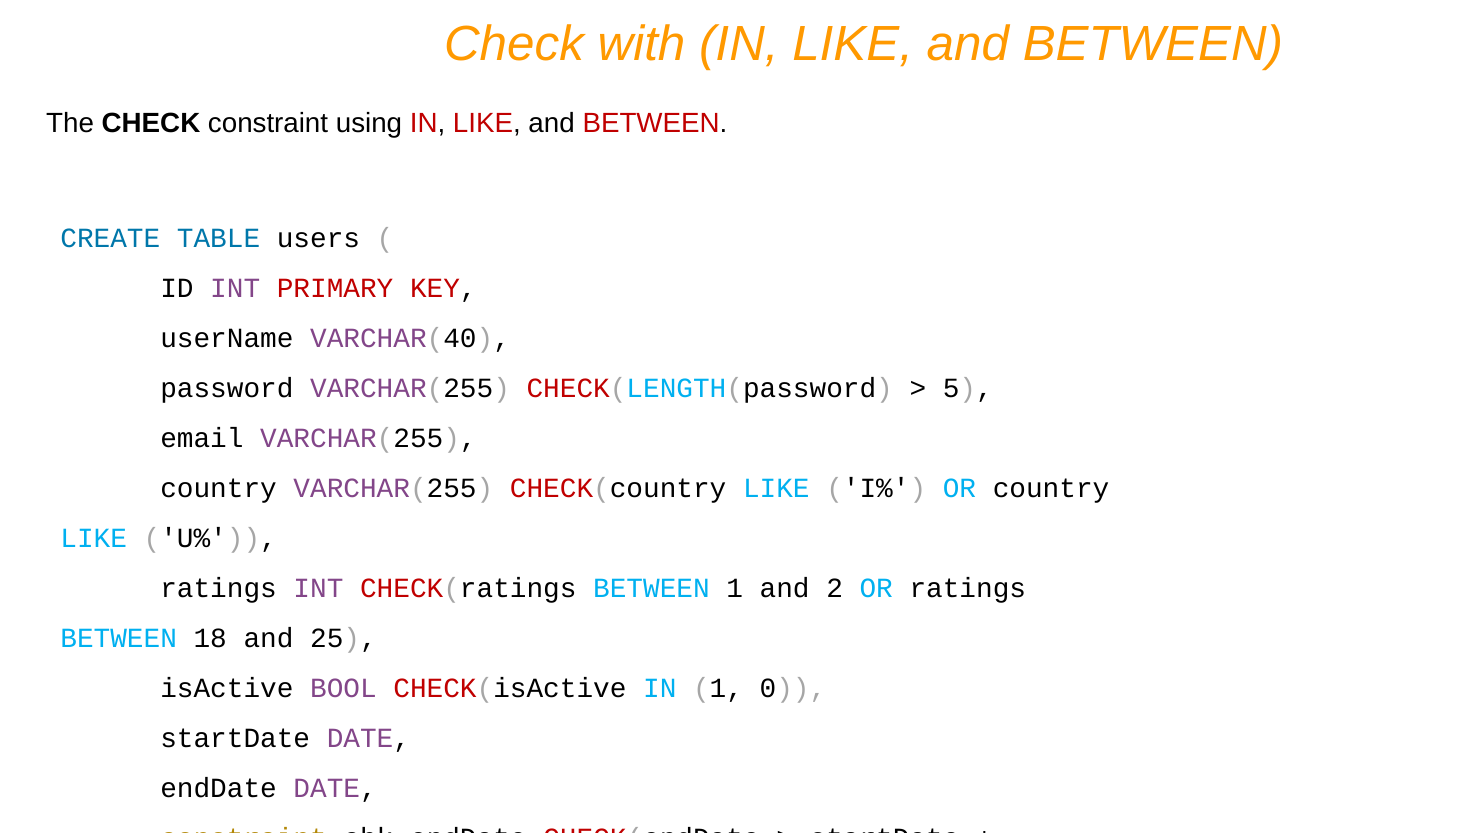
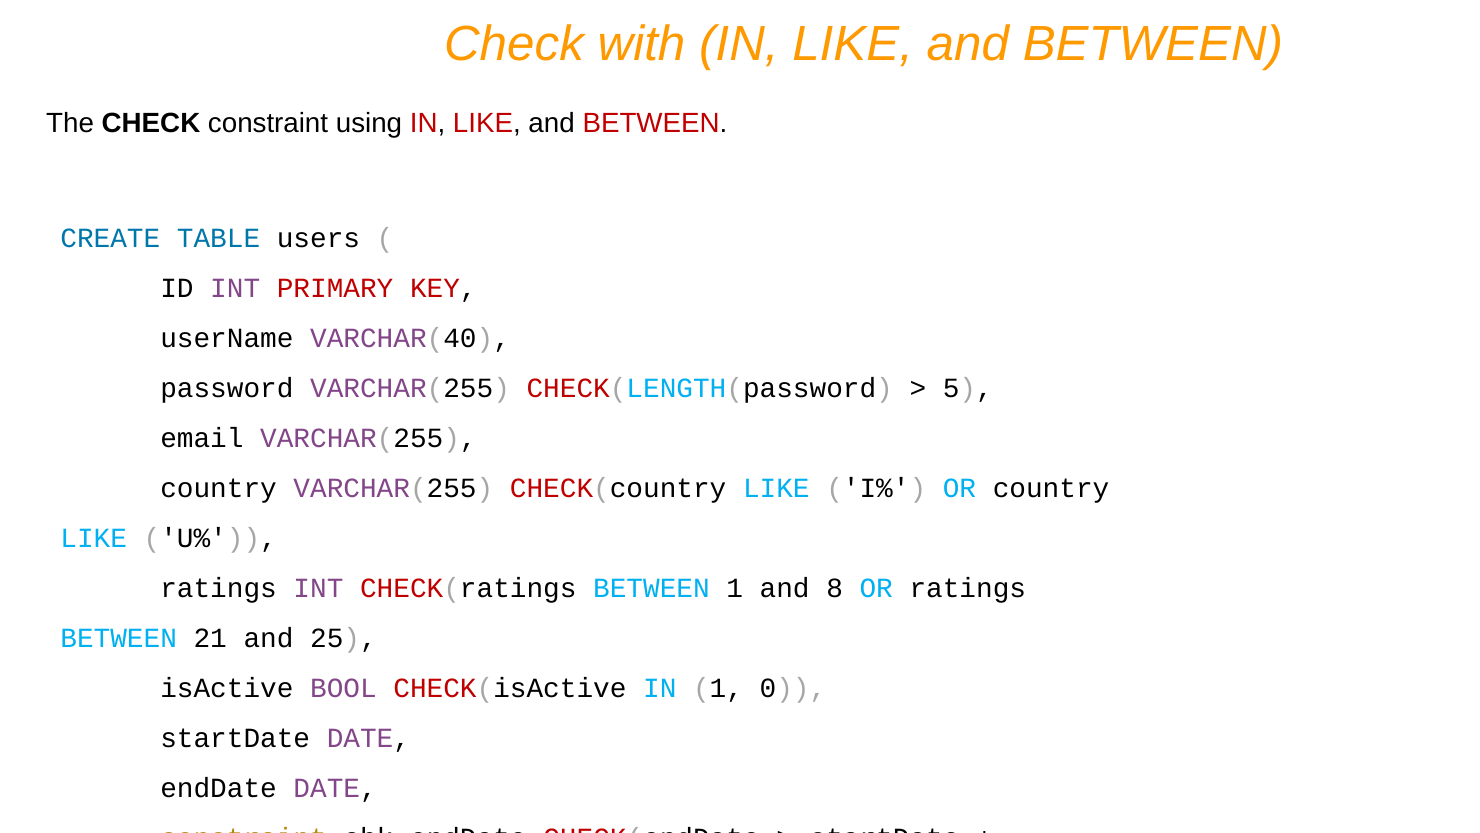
2: 2 -> 8
18: 18 -> 21
